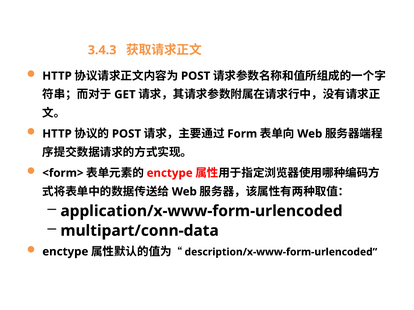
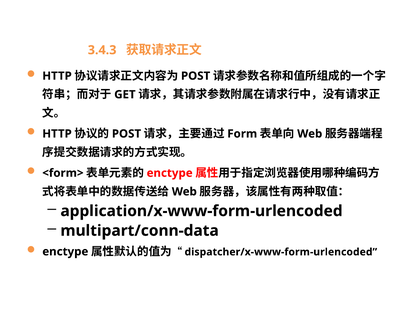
description/x-www-form-urlencoded: description/x-www-form-urlencoded -> dispatcher/x-www-form-urlencoded
